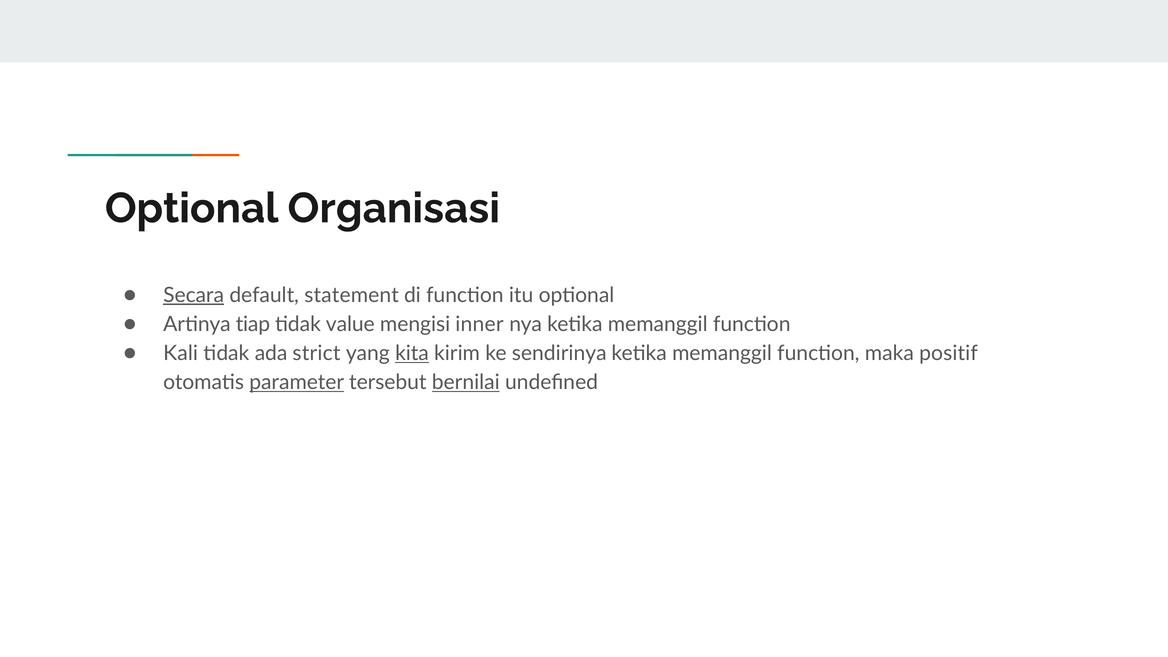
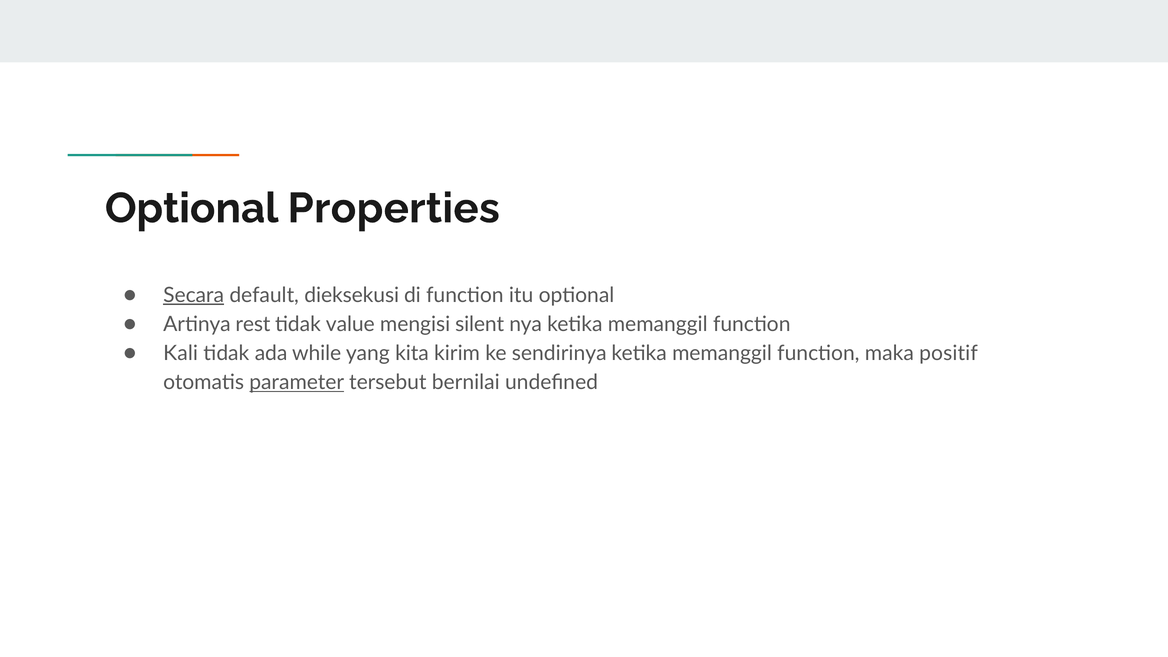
Organisasi: Organisasi -> Properties
statement: statement -> dieksekusi
tiap: tiap -> rest
inner: inner -> silent
strict: strict -> while
kita underline: present -> none
bernilai underline: present -> none
